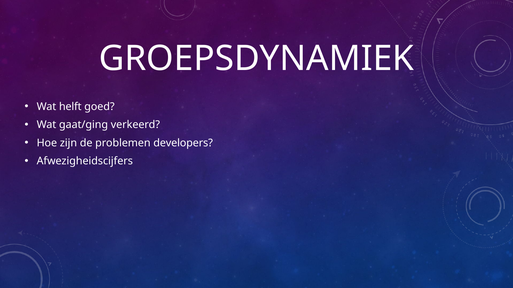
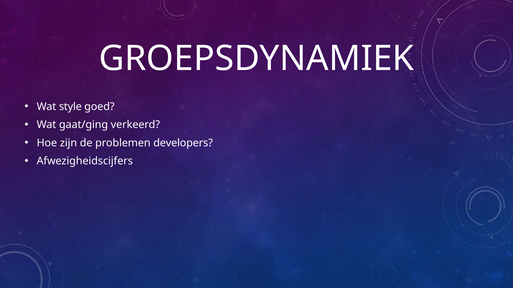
helft: helft -> style
